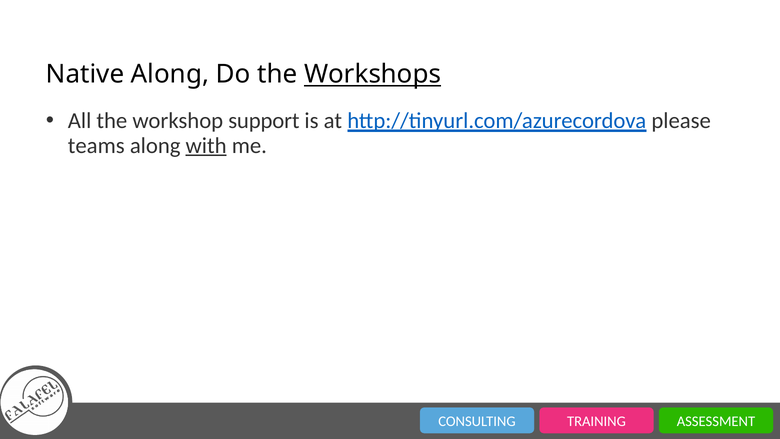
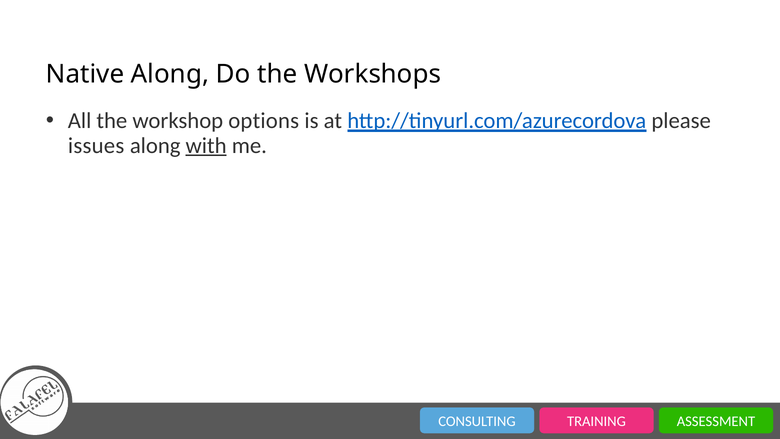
Workshops underline: present -> none
support: support -> options
teams: teams -> issues
